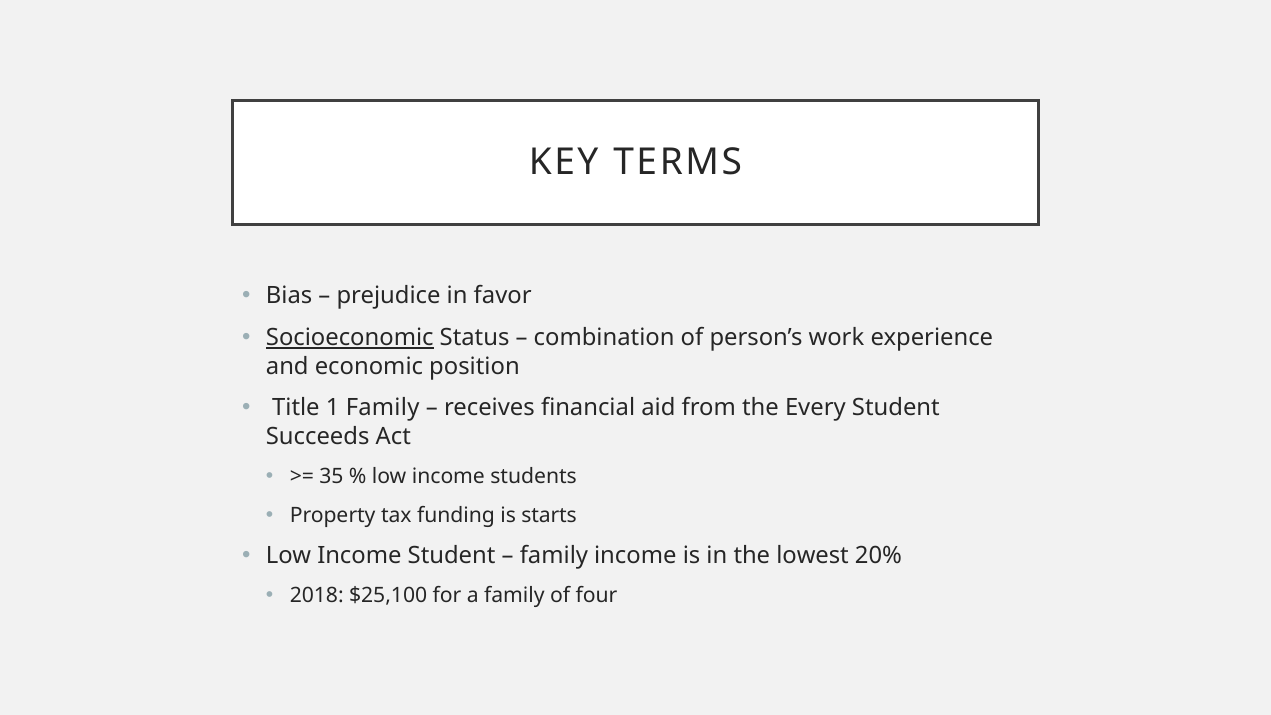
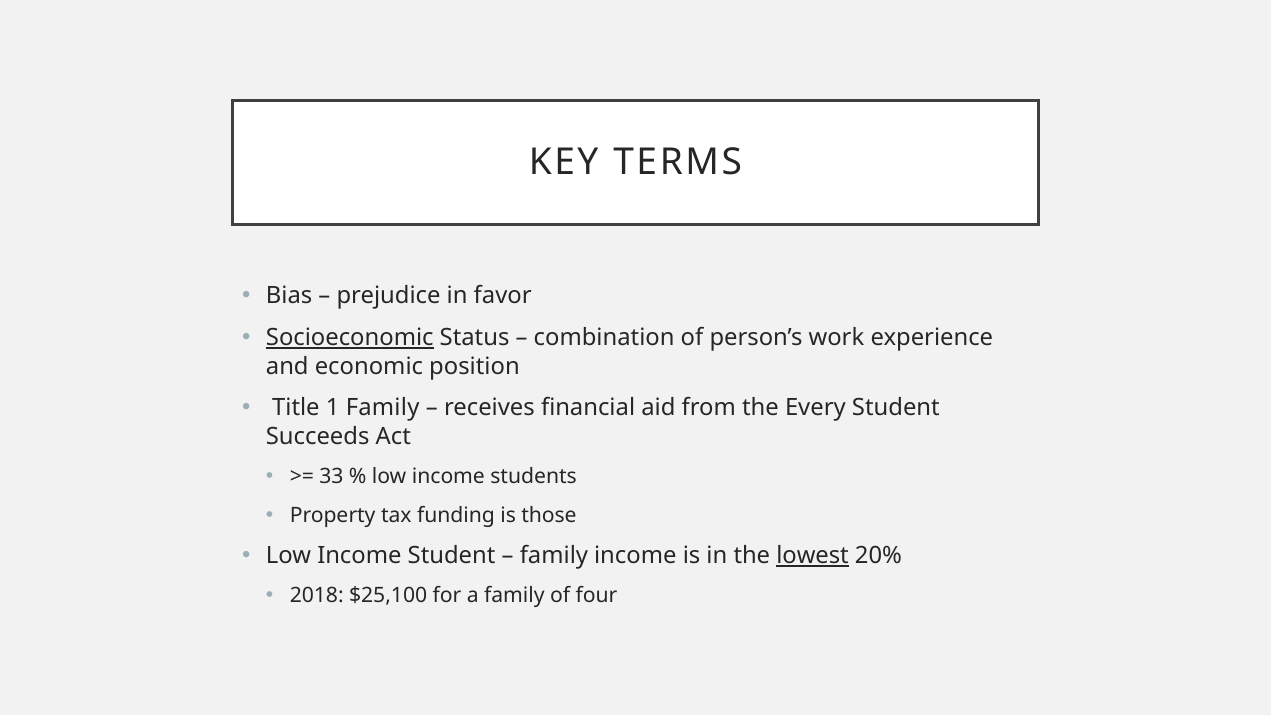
35: 35 -> 33
starts: starts -> those
lowest underline: none -> present
